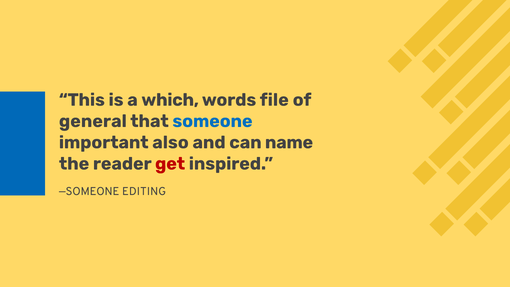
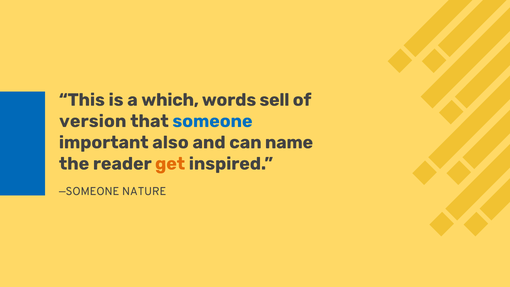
file: file -> sell
general: general -> version
get colour: red -> orange
EDITING: EDITING -> NATURE
